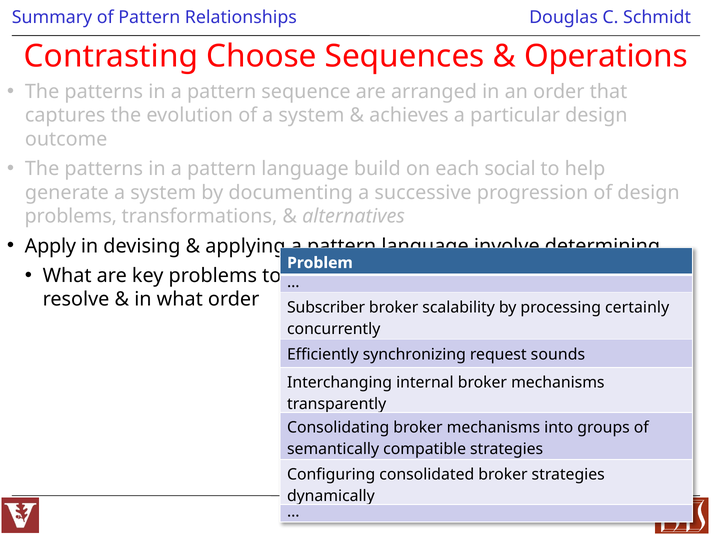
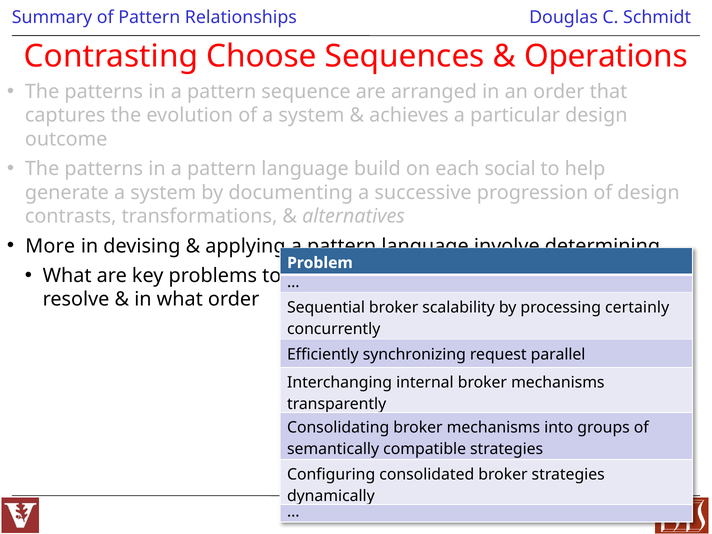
problems at (71, 216): problems -> contrasts
Apply: Apply -> More
Subscriber: Subscriber -> Sequential
sounds: sounds -> parallel
